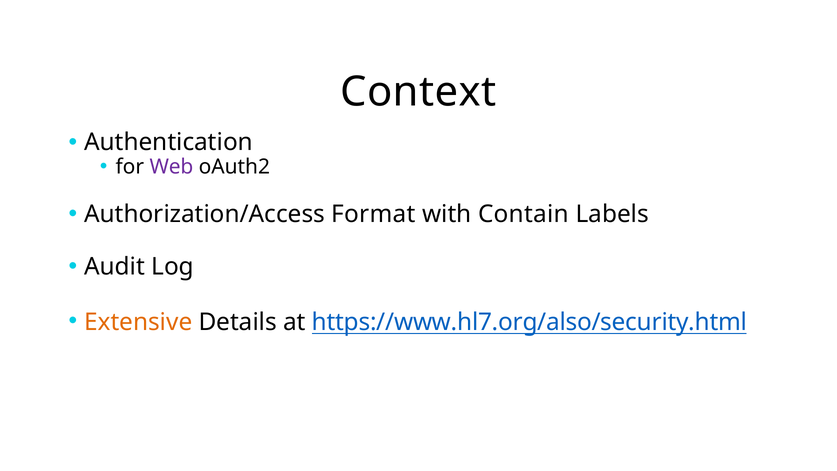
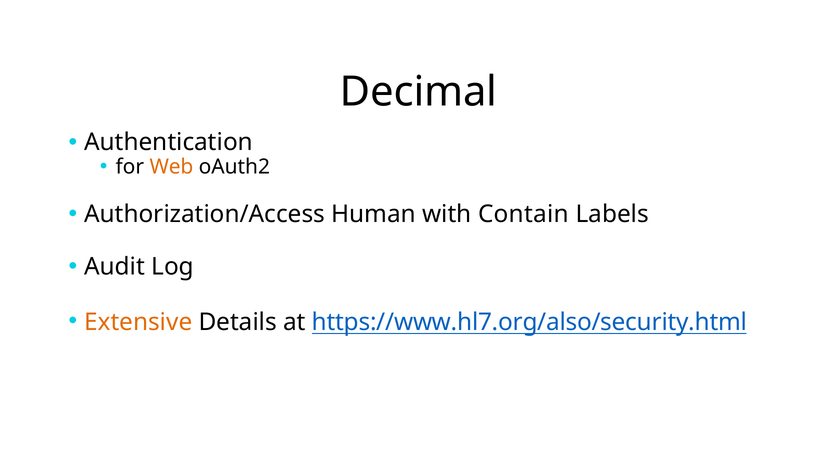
Context: Context -> Decimal
Web colour: purple -> orange
Format: Format -> Human
